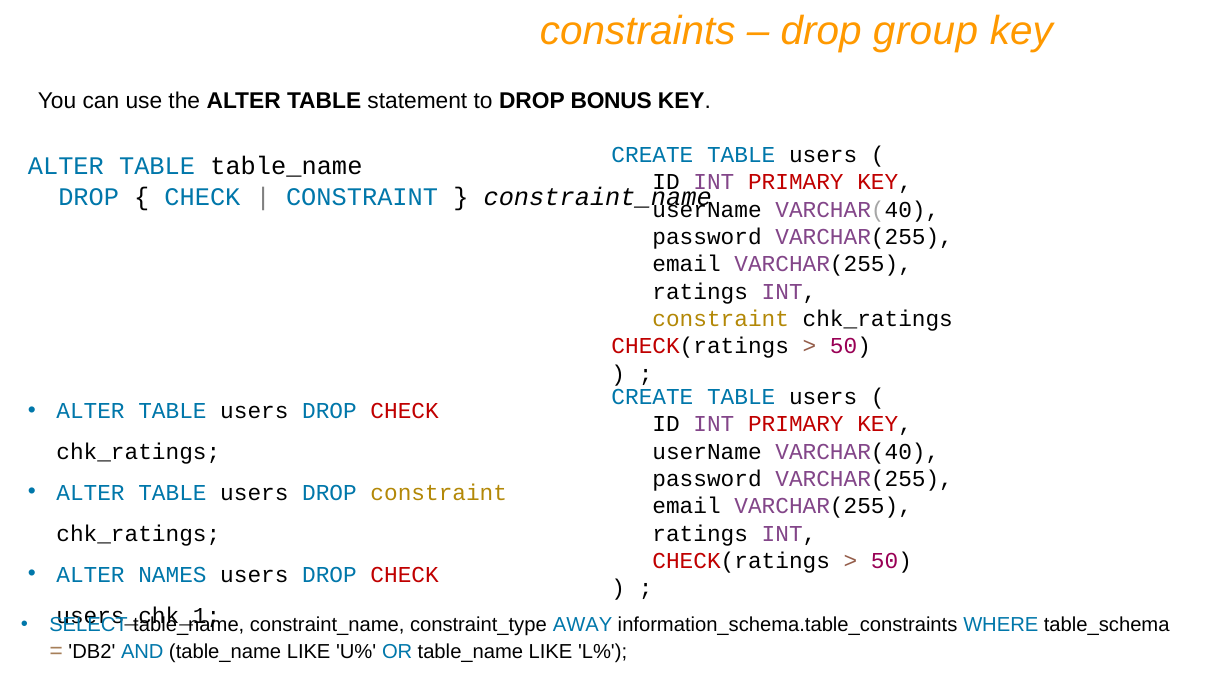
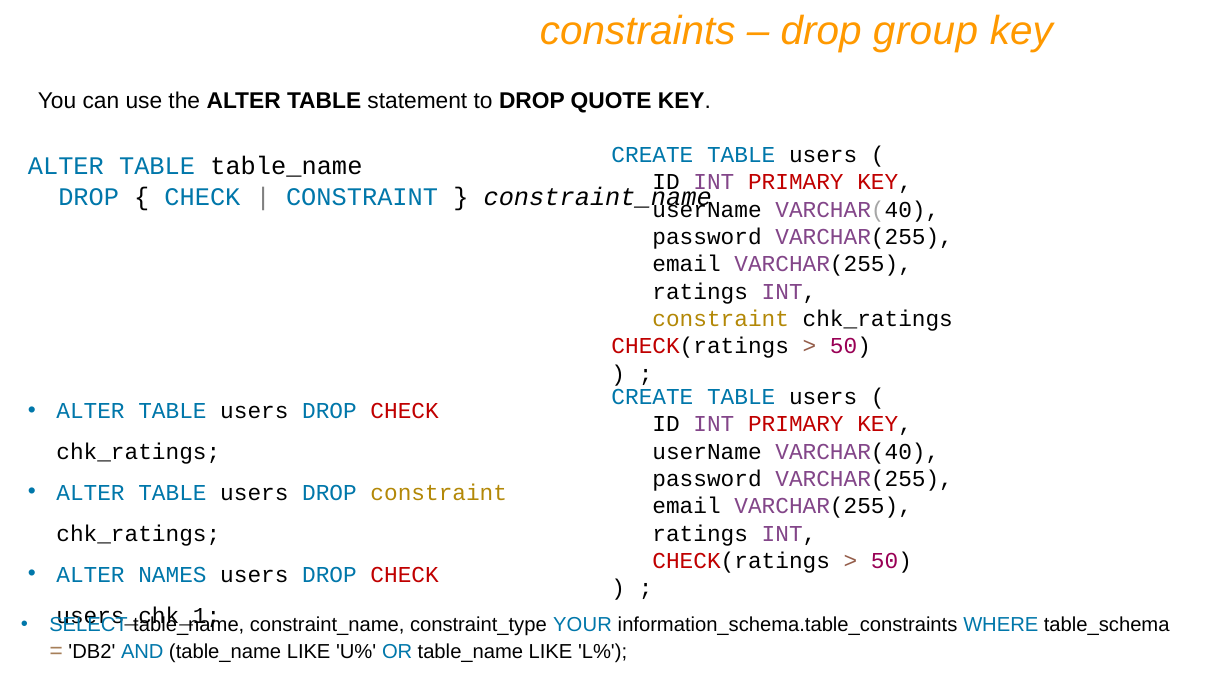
BONUS: BONUS -> QUOTE
AWAY: AWAY -> YOUR
